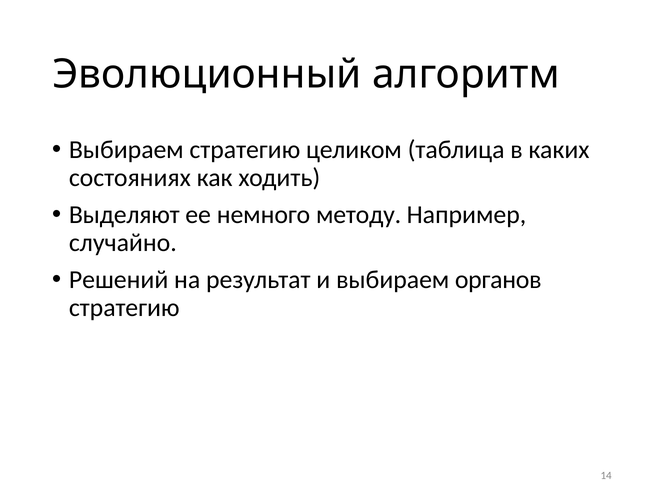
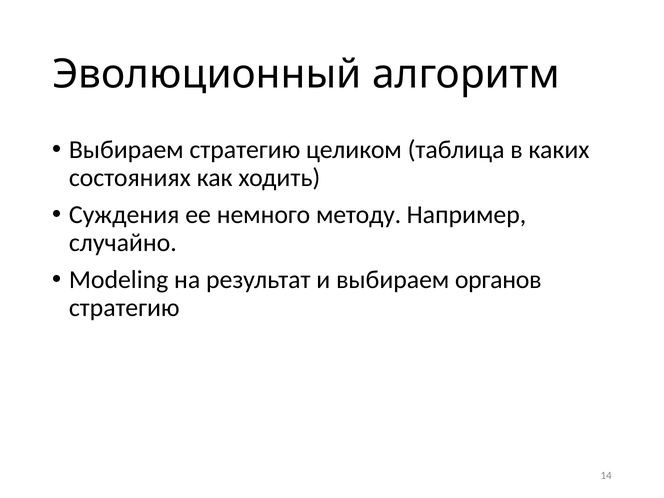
Выделяют: Выделяют -> Суждения
Решений: Решений -> Modeling
